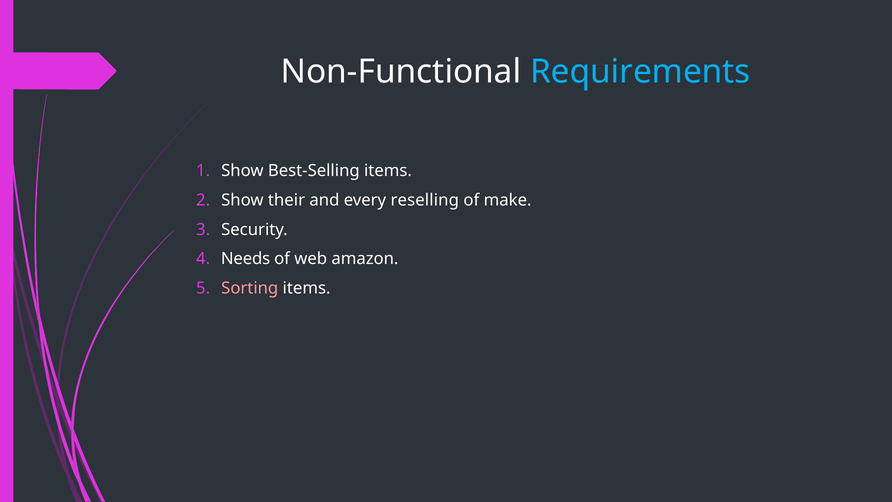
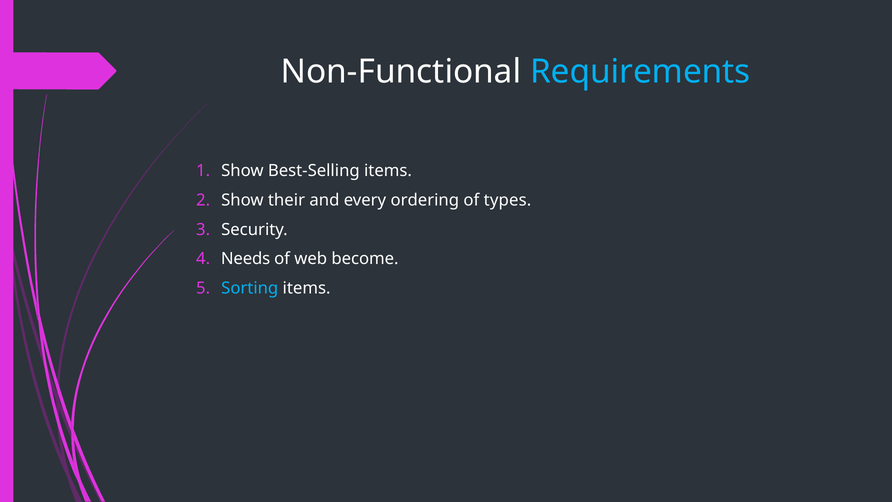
reselling: reselling -> ordering
make: make -> types
amazon: amazon -> become
Sorting colour: pink -> light blue
